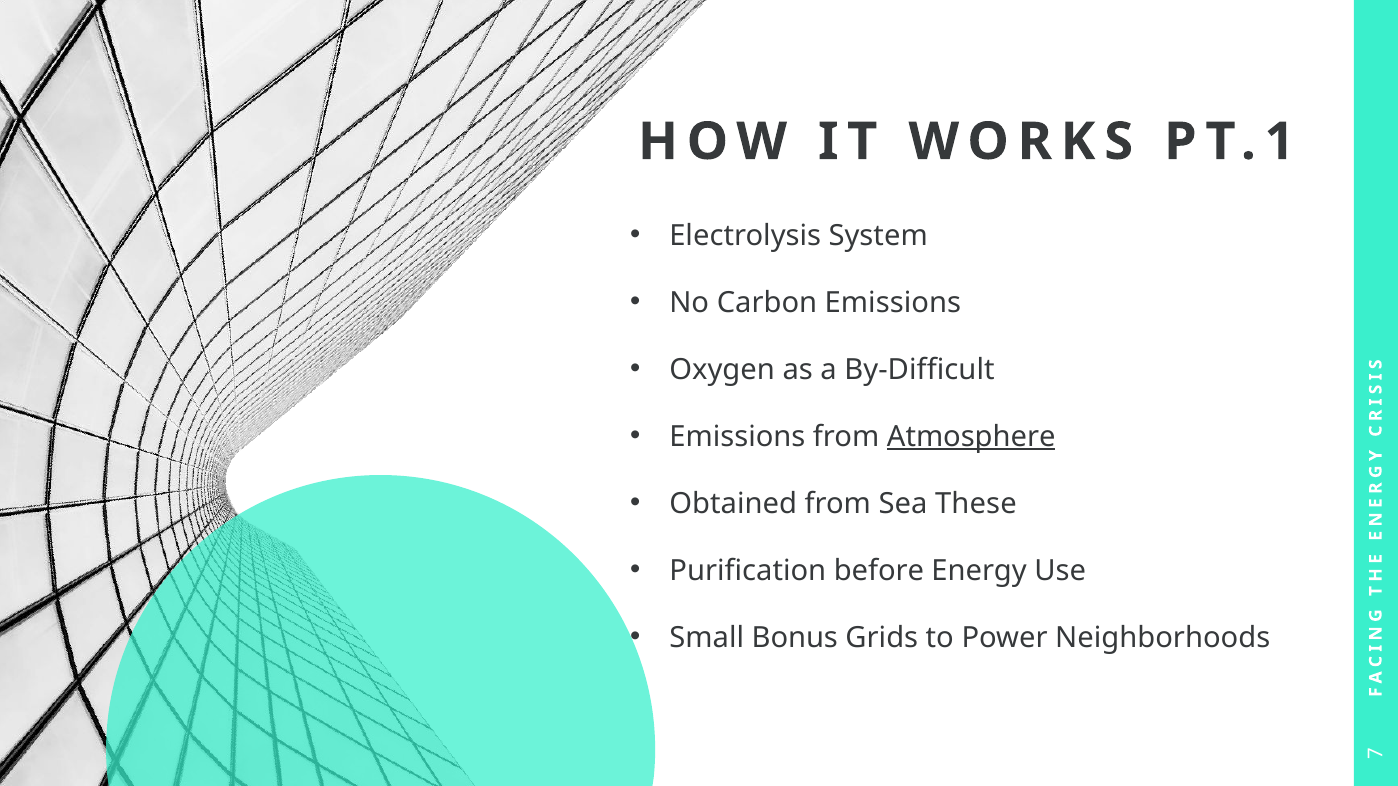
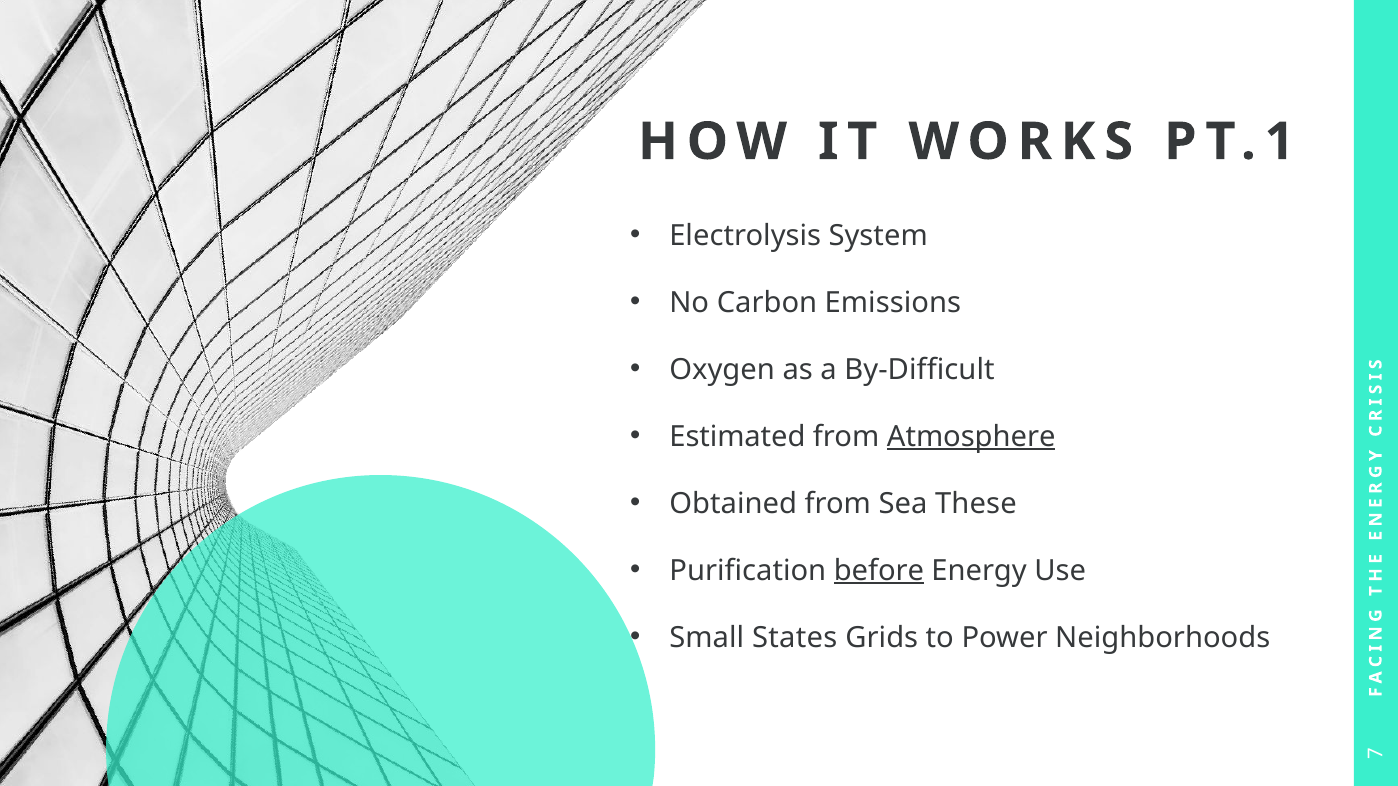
Emissions at (737, 437): Emissions -> Estimated
before underline: none -> present
Bonus: Bonus -> States
